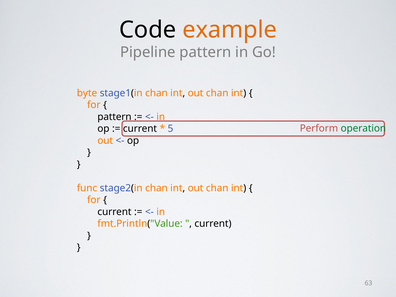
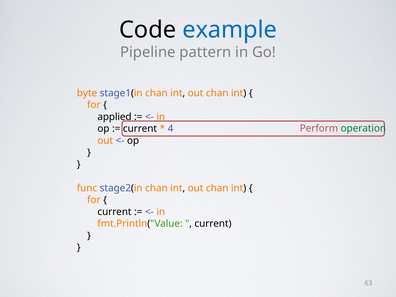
example colour: orange -> blue
pattern at (114, 117): pattern -> applied
5: 5 -> 4
